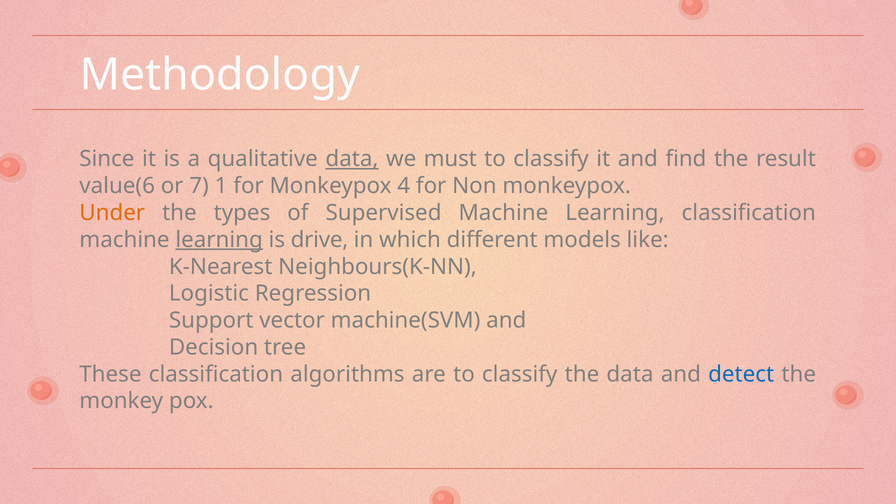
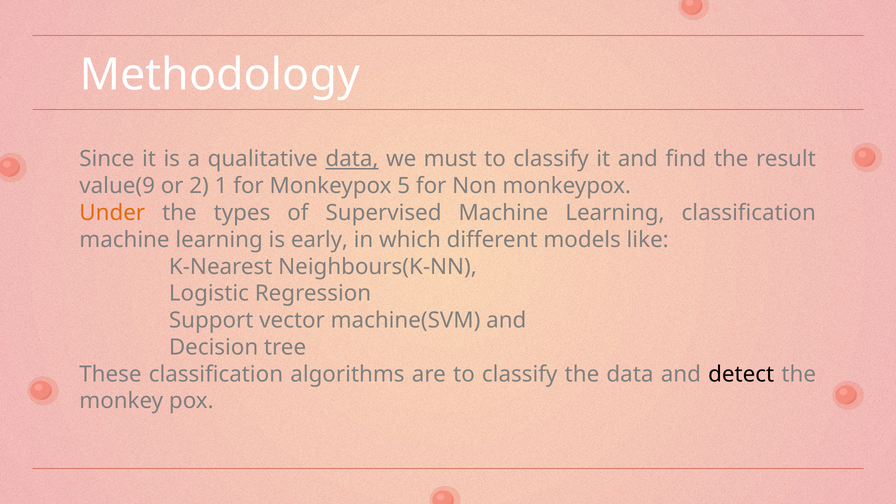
value(6: value(6 -> value(9
7: 7 -> 2
4: 4 -> 5
learning at (219, 240) underline: present -> none
drive: drive -> early
detect colour: blue -> black
